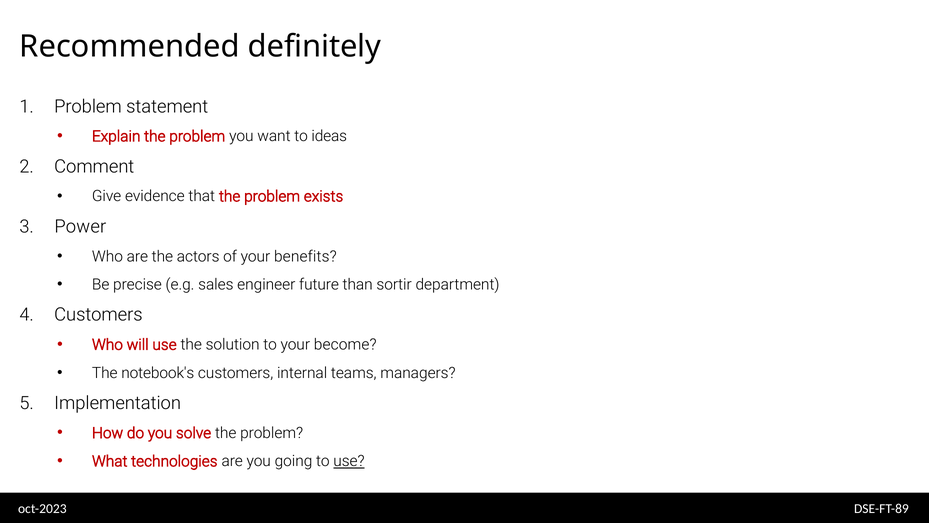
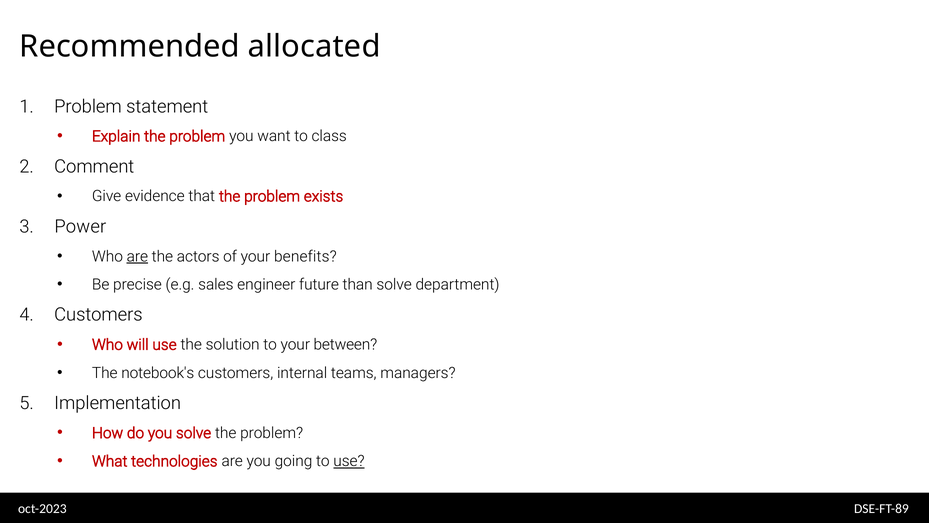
definitely: definitely -> allocated
ideas: ideas -> class
are at (137, 256) underline: none -> present
than sortir: sortir -> solve
become: become -> between
